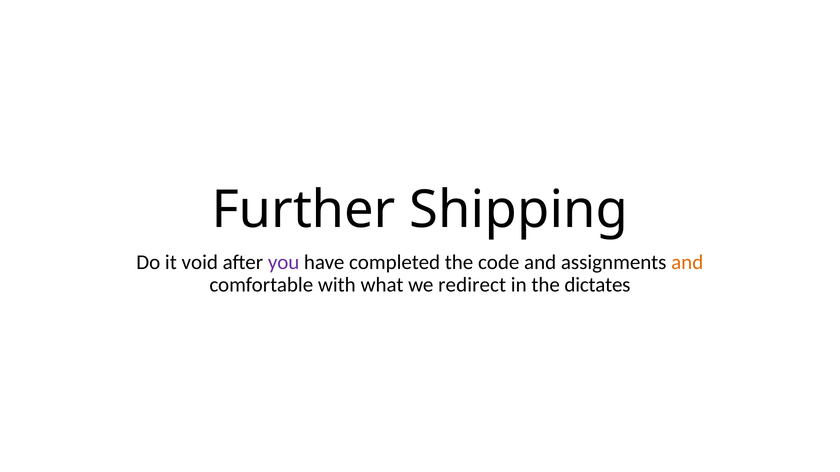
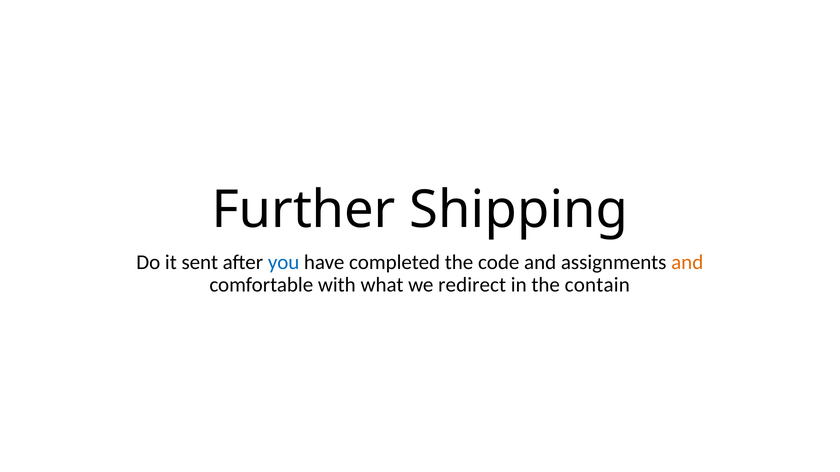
void: void -> sent
you colour: purple -> blue
dictates: dictates -> contain
